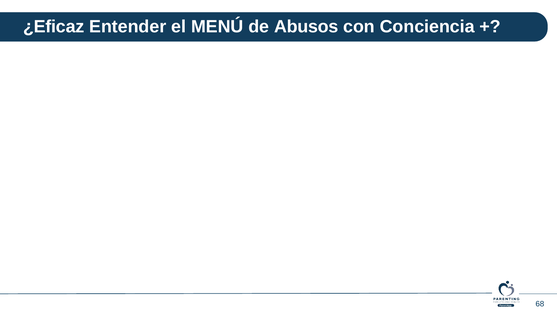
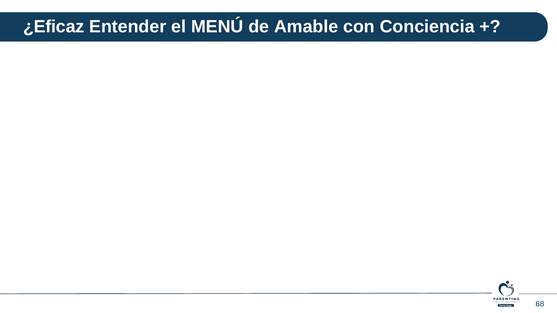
Abusos: Abusos -> Amable
